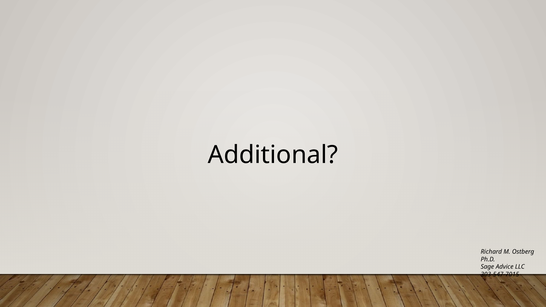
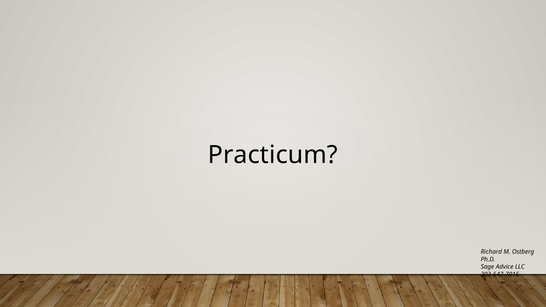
Additional: Additional -> Practicum
